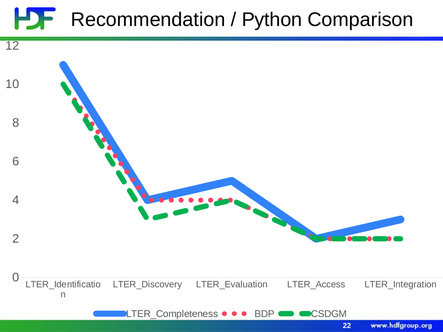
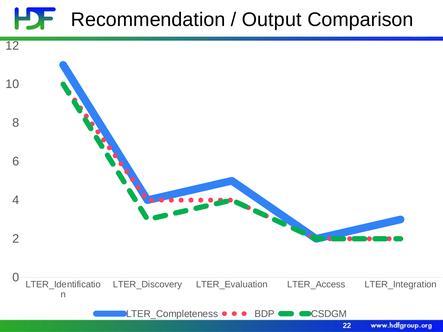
Python: Python -> Output
